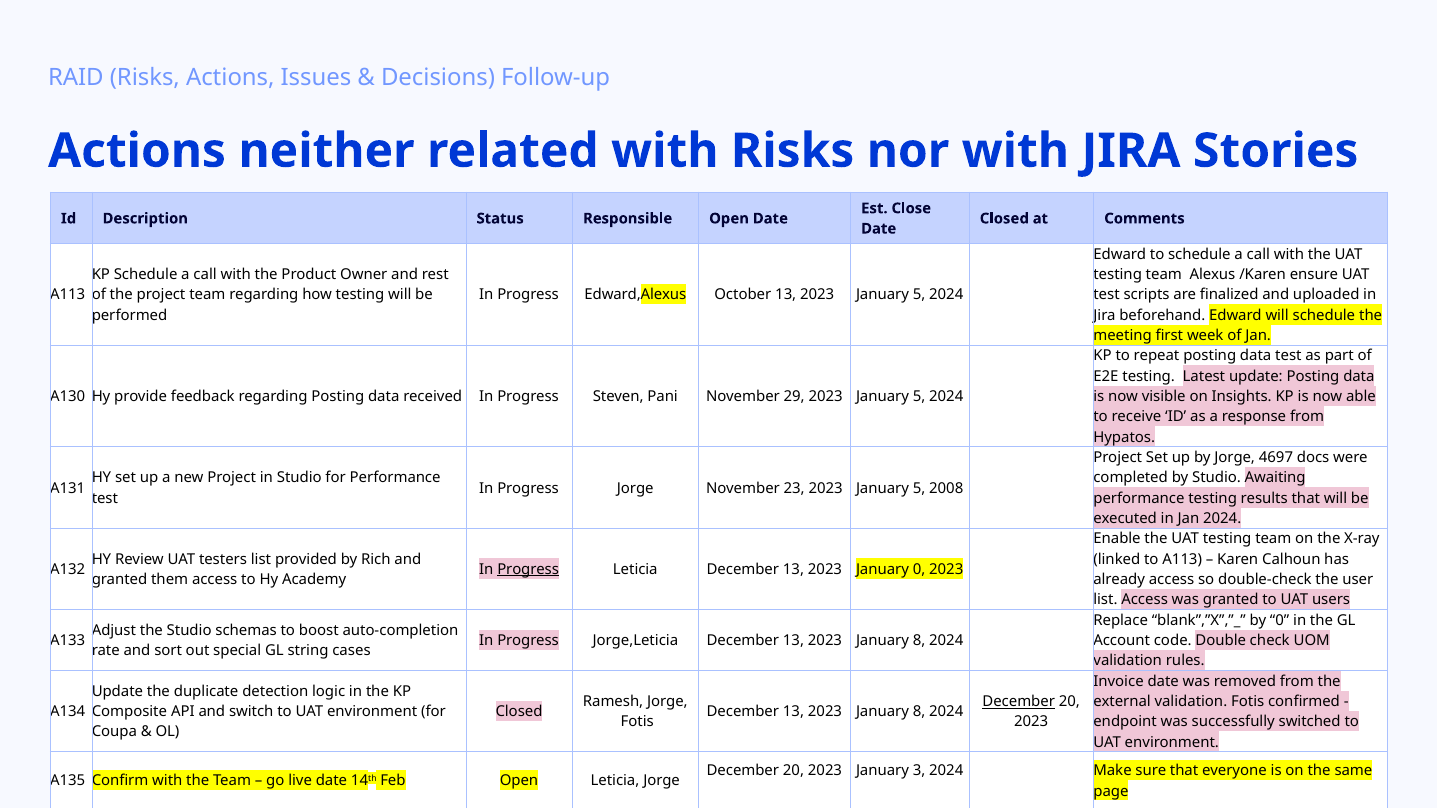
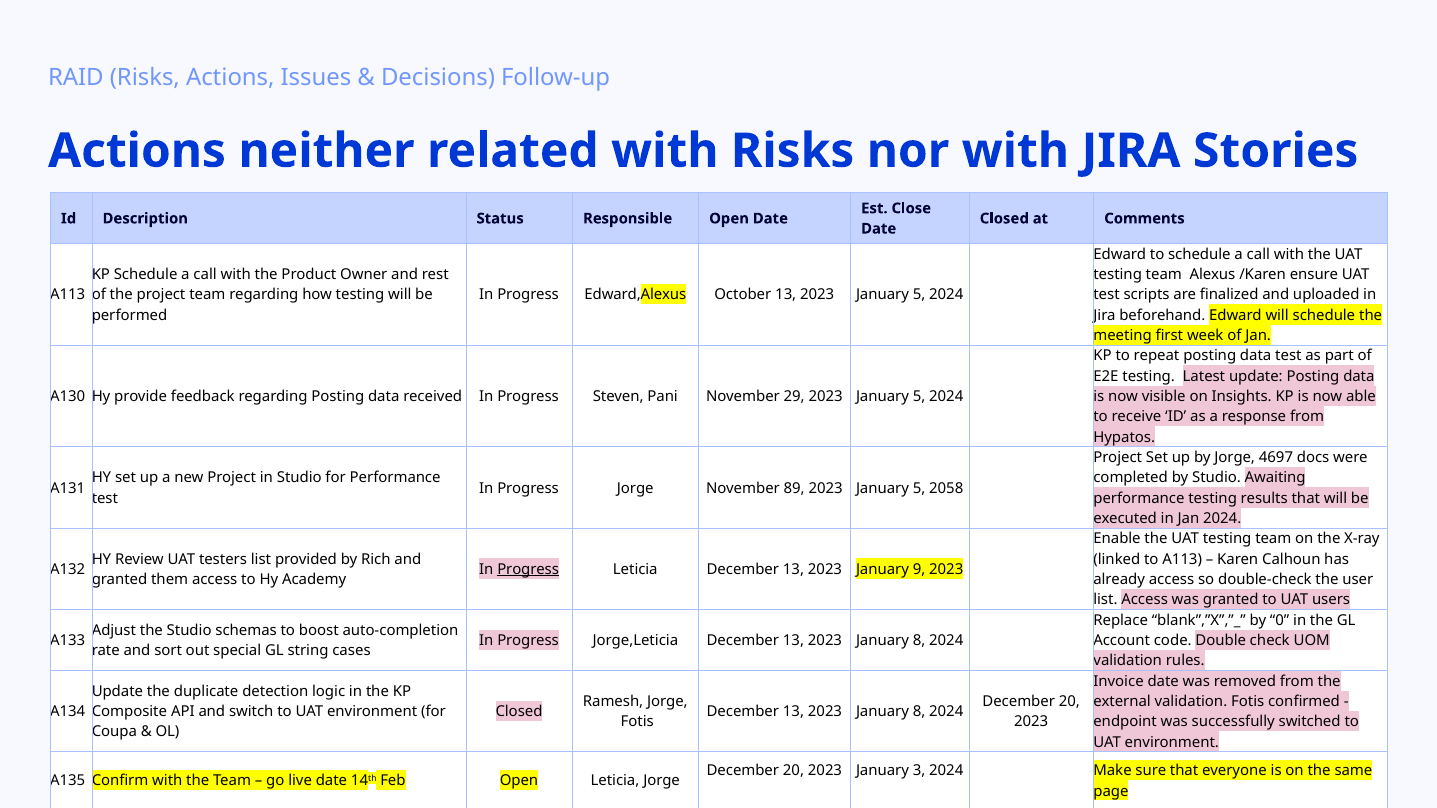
23: 23 -> 89
2008: 2008 -> 2058
January 0: 0 -> 9
December at (1019, 702) underline: present -> none
